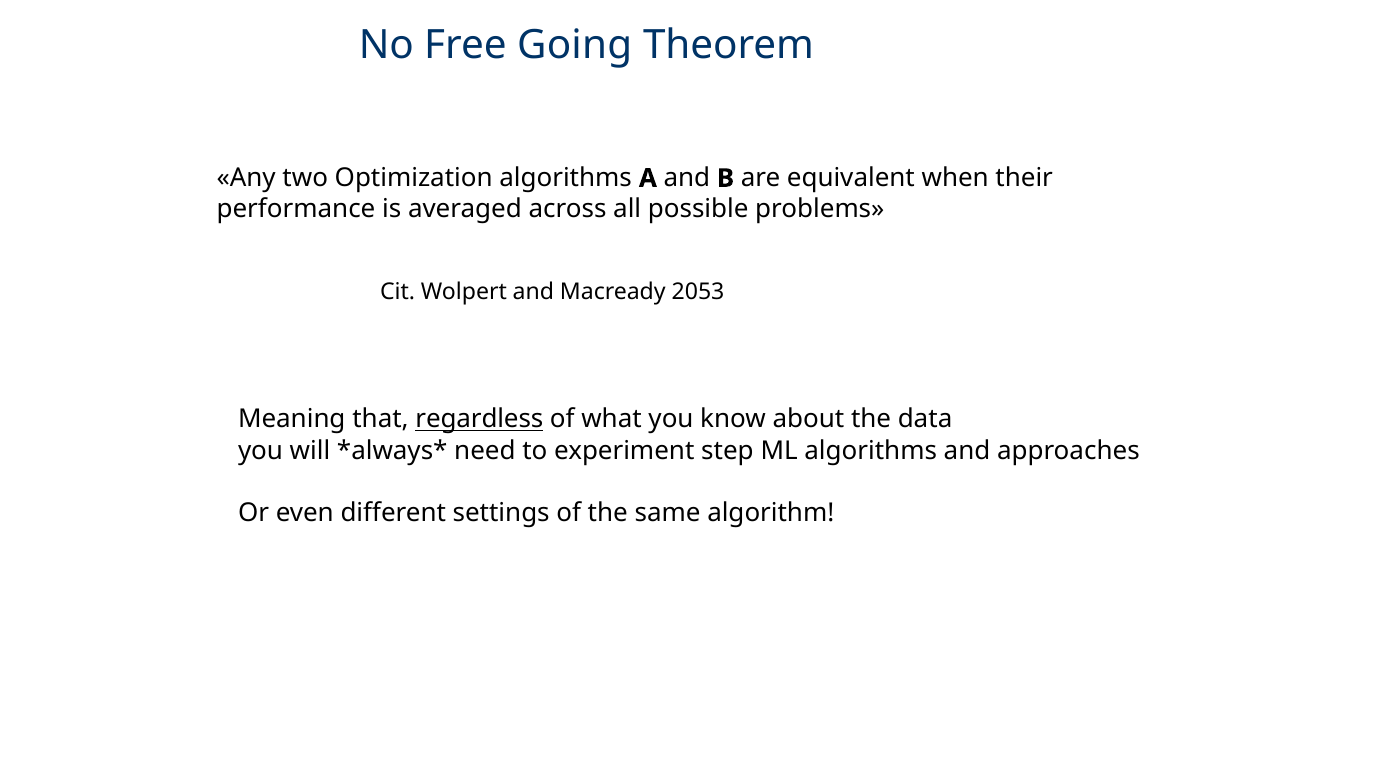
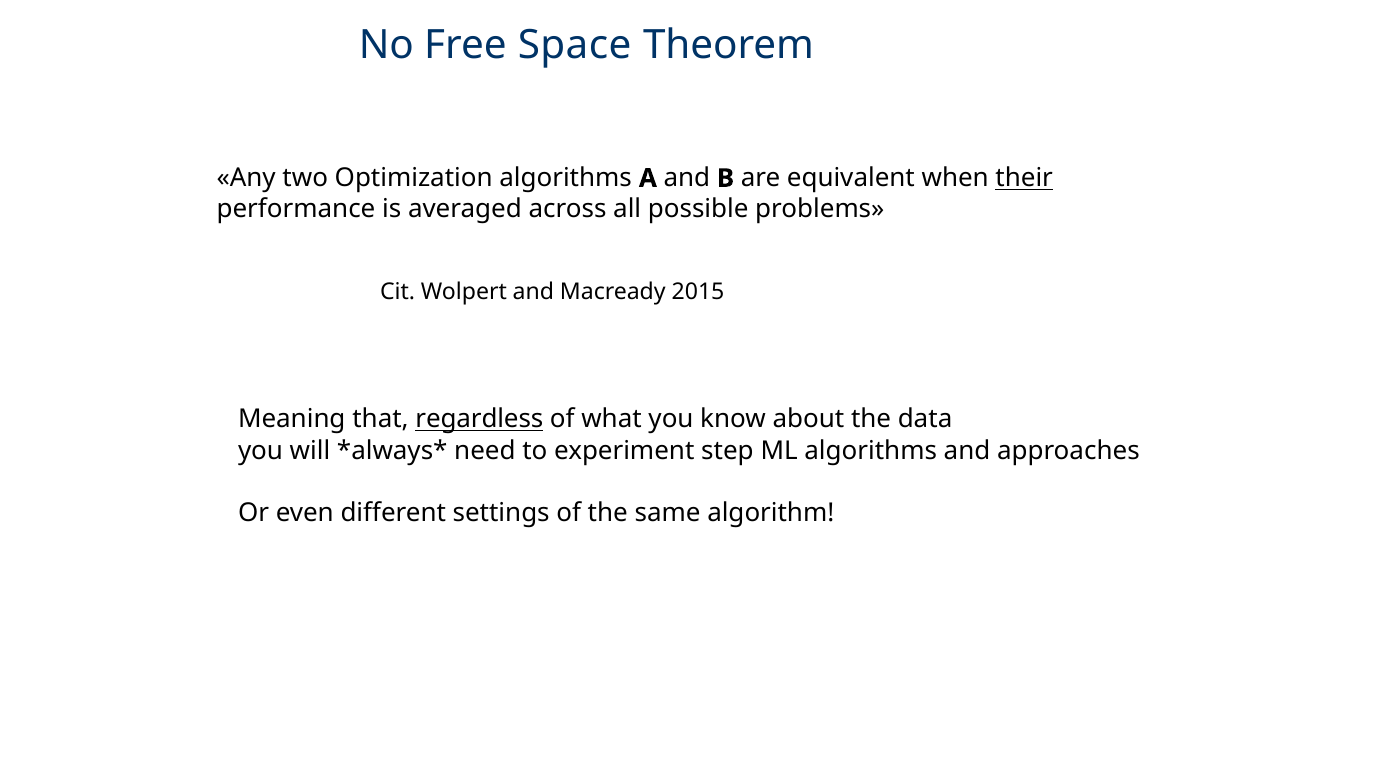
Going: Going -> Space
their underline: none -> present
2053: 2053 -> 2015
